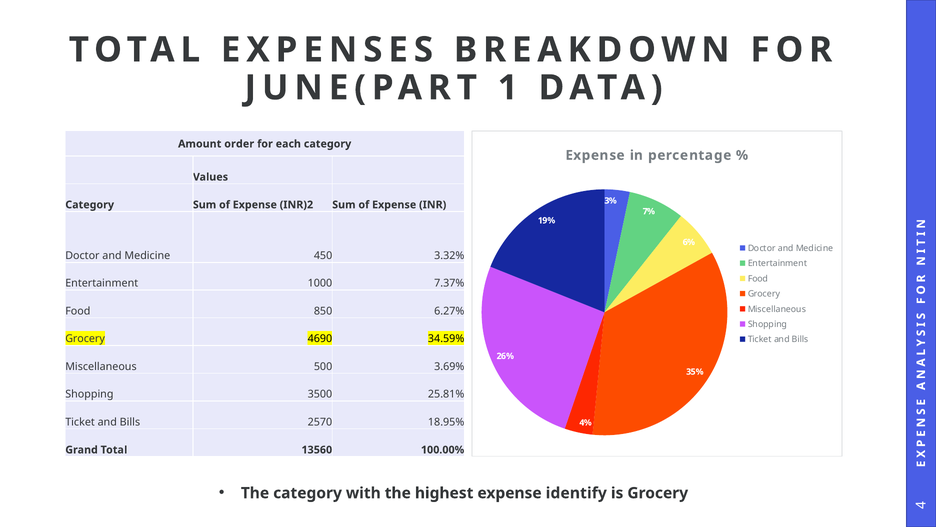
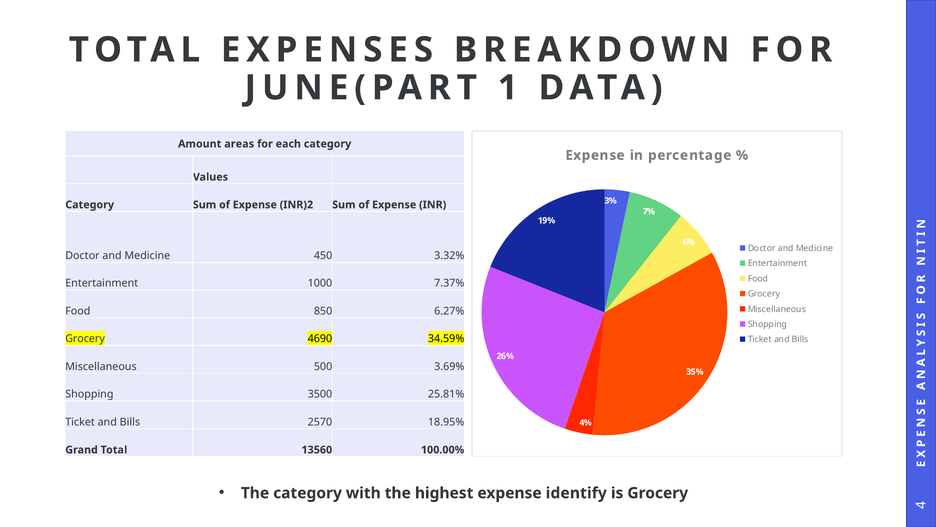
order: order -> areas
